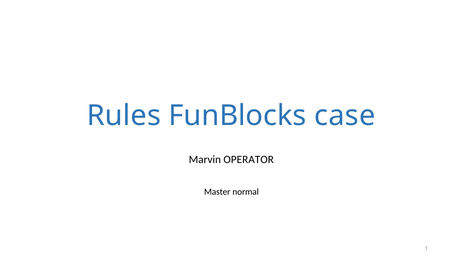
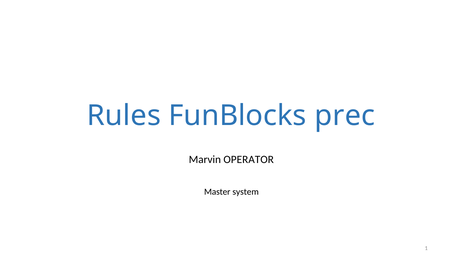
case: case -> prec
normal: normal -> system
